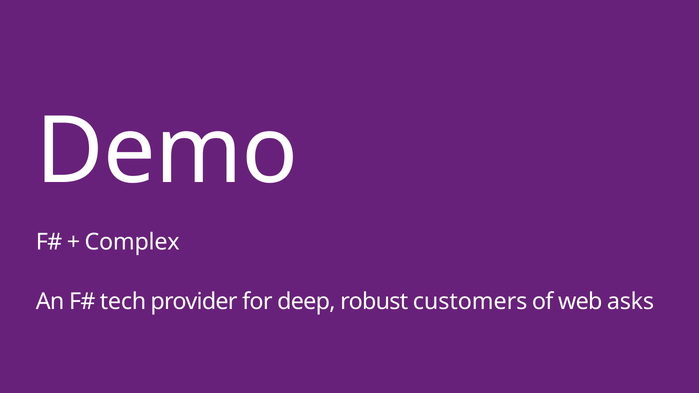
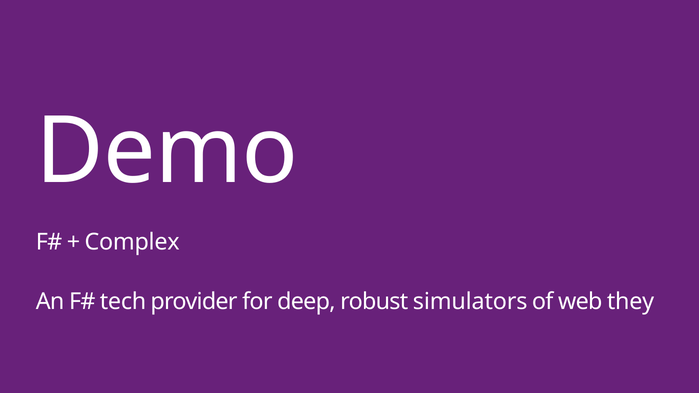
customers: customers -> simulators
asks: asks -> they
